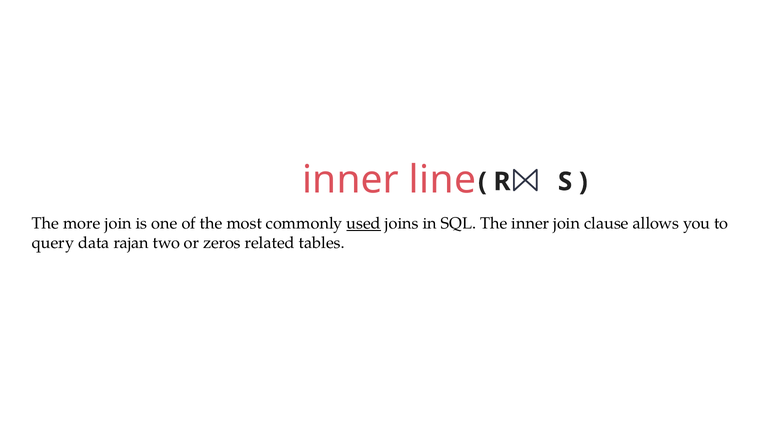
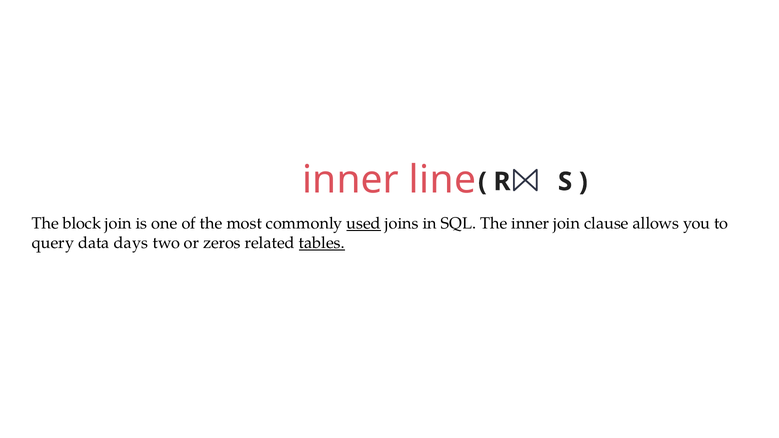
more: more -> block
rajan: rajan -> days
tables underline: none -> present
